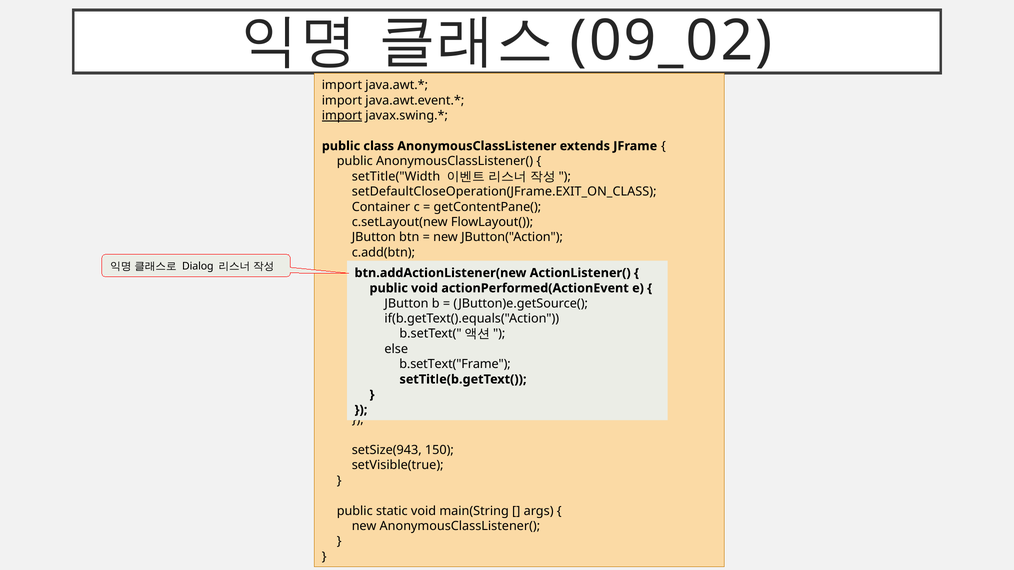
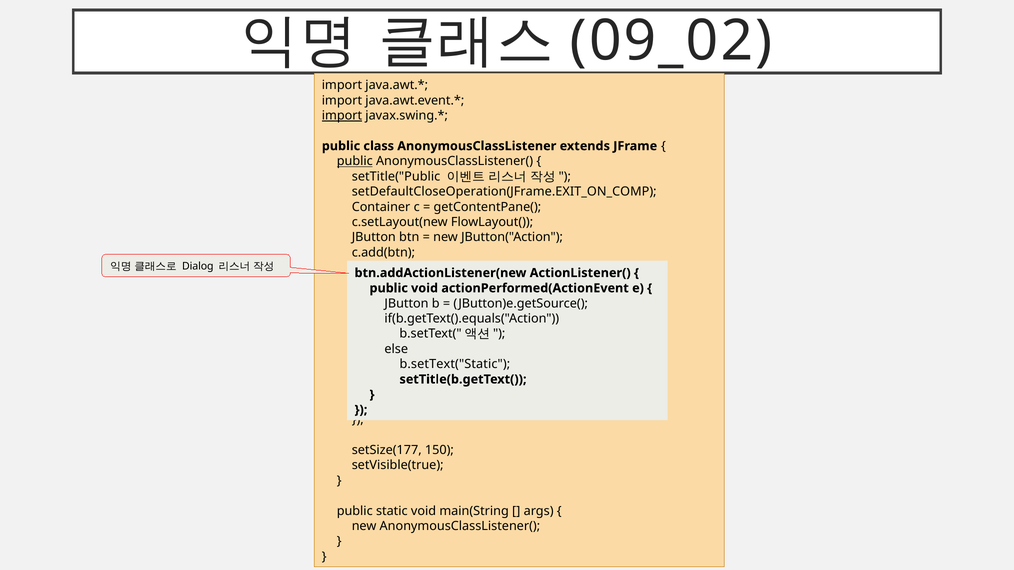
public at (355, 161) underline: none -> present
setTitle("Width: setTitle("Width -> setTitle("Public
setDefaultCloseOperation(JFrame.EXIT_ON_CLASS: setDefaultCloseOperation(JFrame.EXIT_ON_CLASS -> setDefaultCloseOperation(JFrame.EXIT_ON_COMP
b.setText("Frame: b.setText("Frame -> b.setText("Static
setSize(943: setSize(943 -> setSize(177
